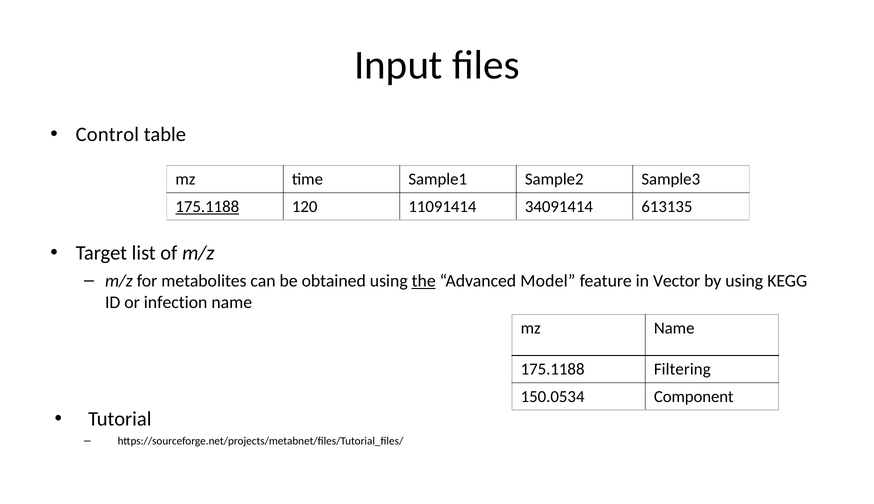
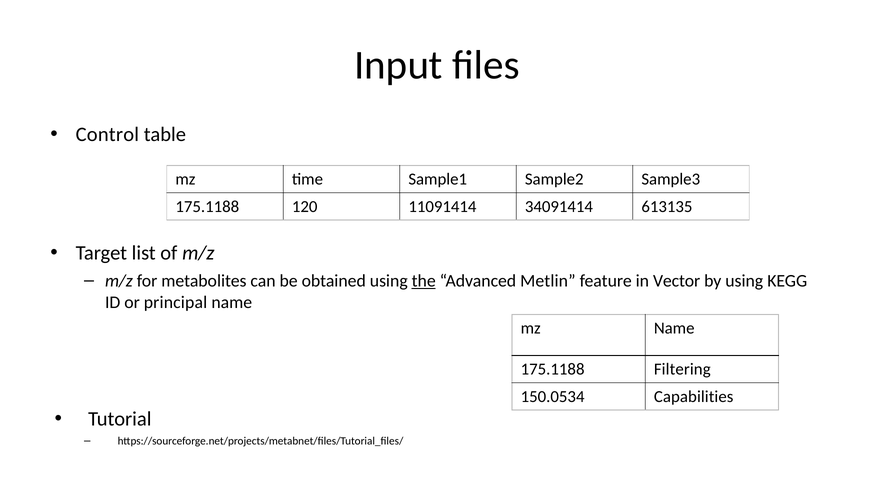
175.1188 at (207, 207) underline: present -> none
Model: Model -> Metlin
infection: infection -> principal
Component: Component -> Capabilities
